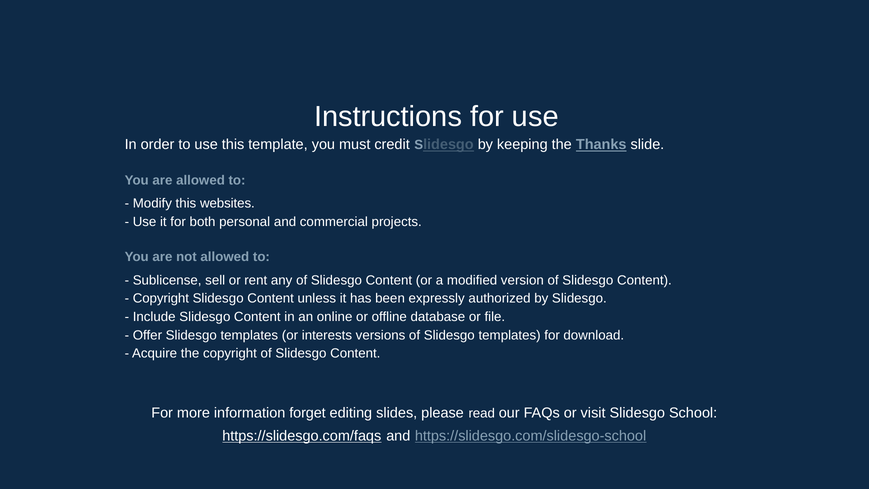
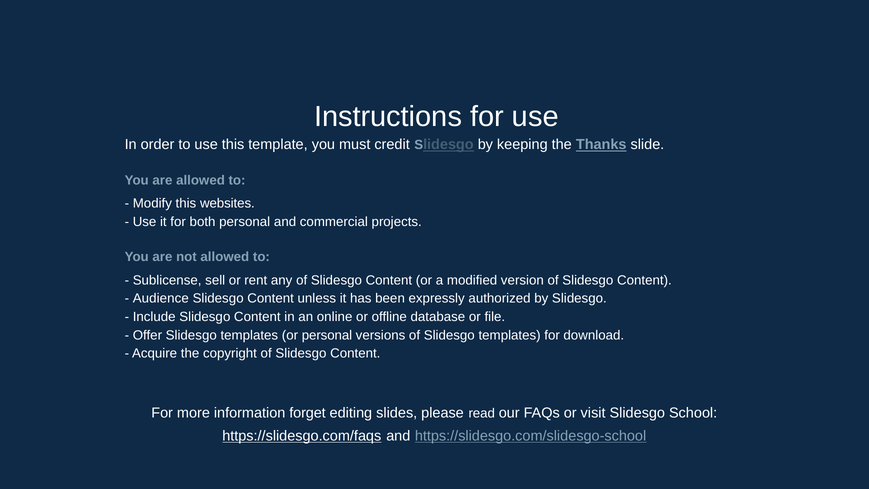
Copyright at (161, 298): Copyright -> Audience
or interests: interests -> personal
